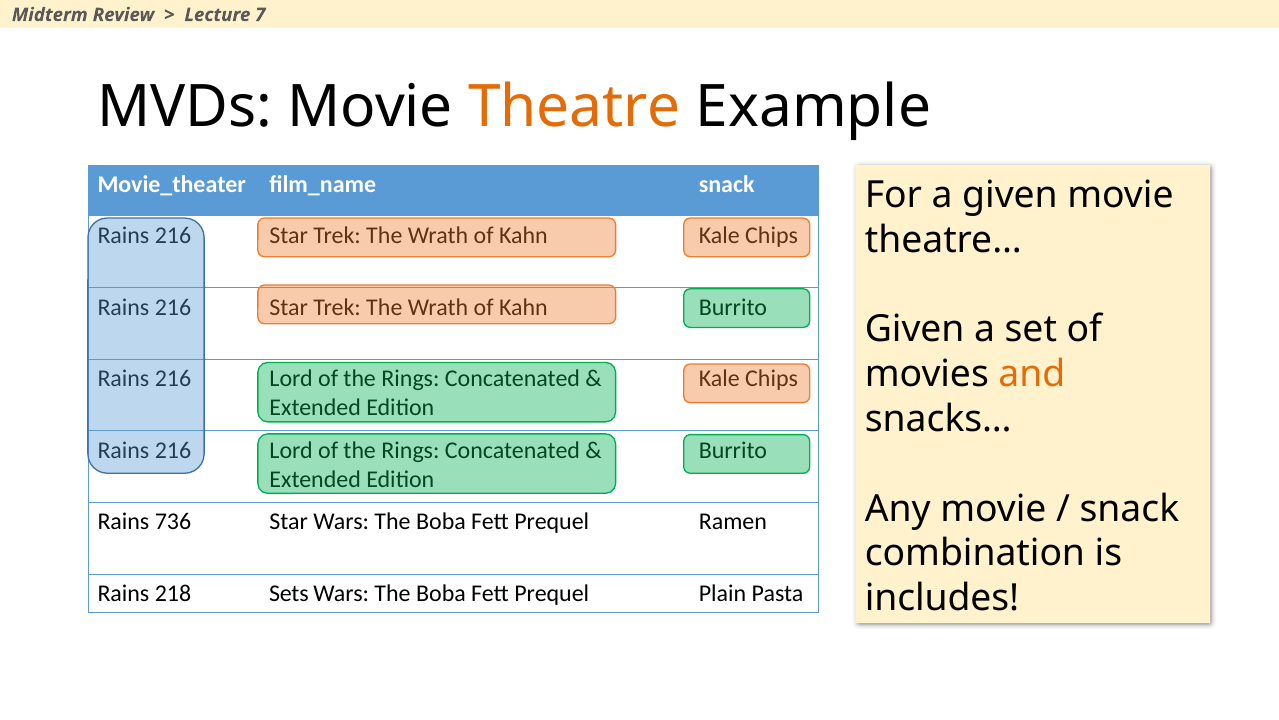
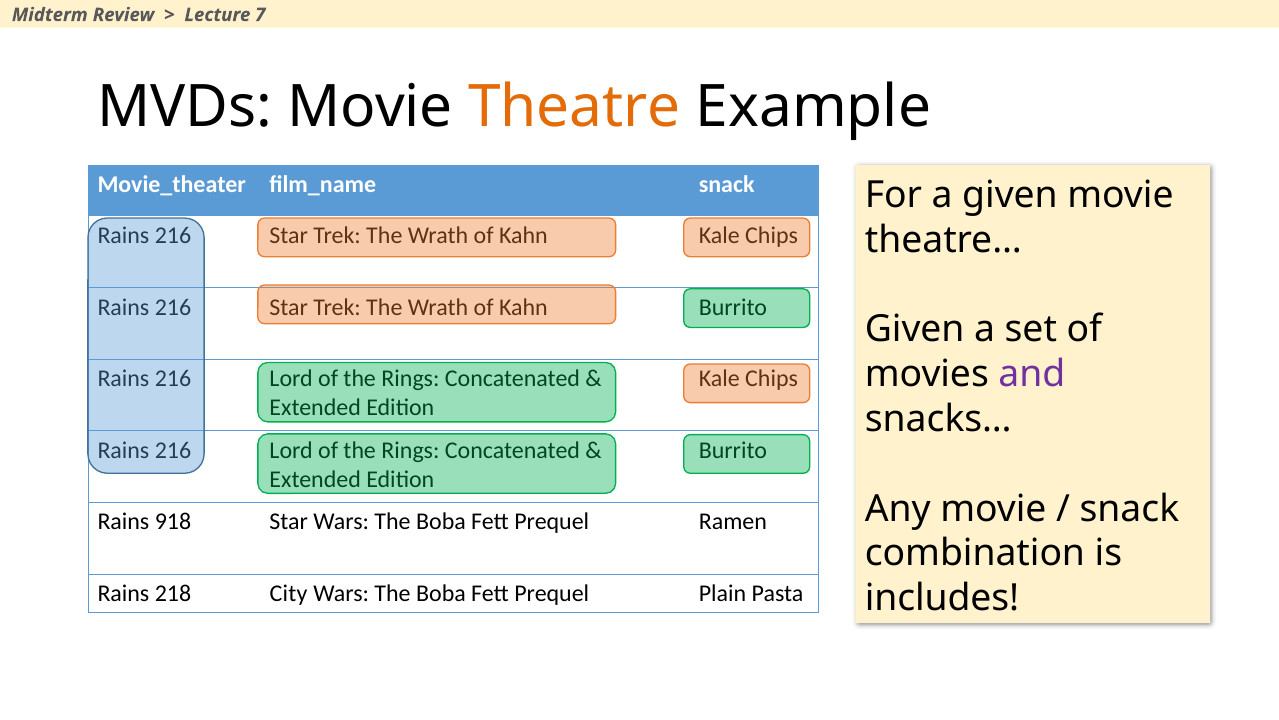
and colour: orange -> purple
736: 736 -> 918
Sets: Sets -> City
